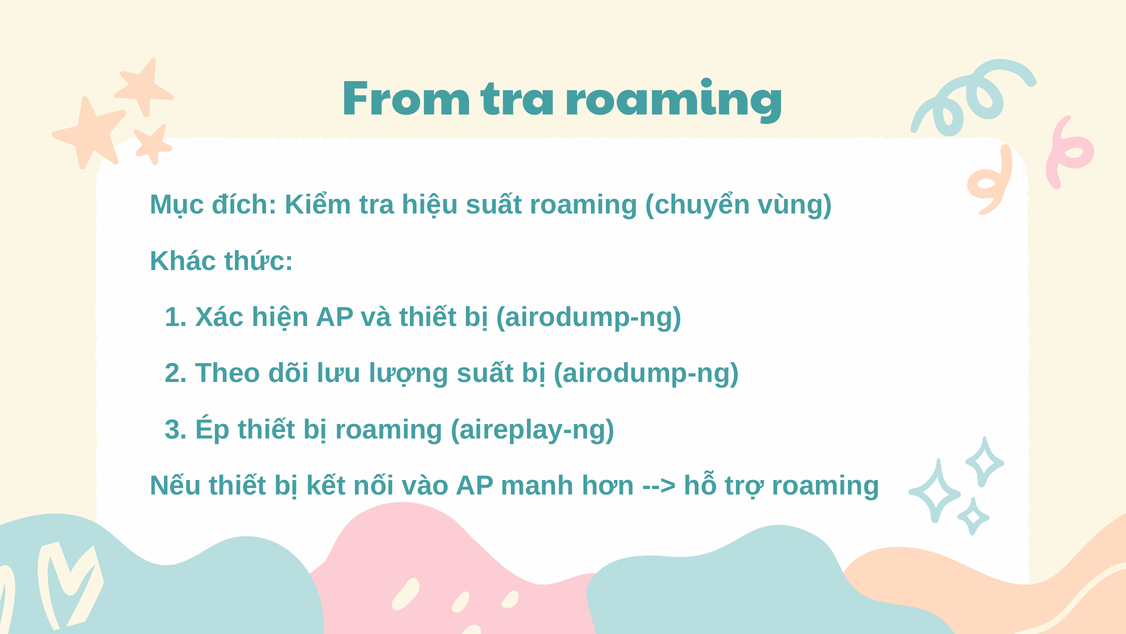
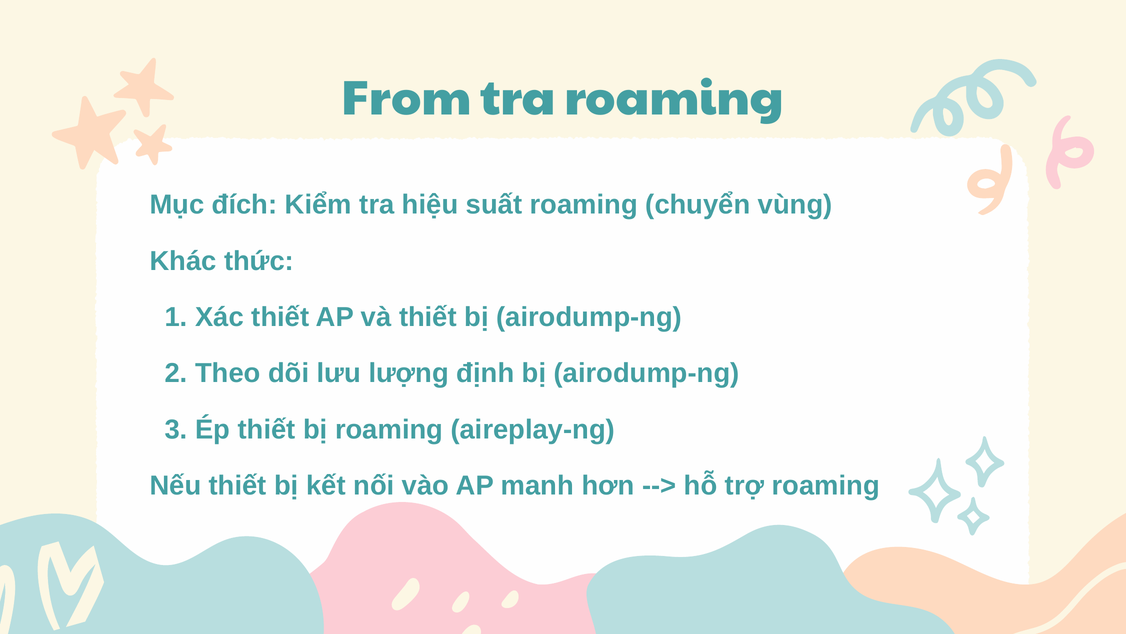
Xác hiện: hiện -> thiết
lượng suất: suất -> định
